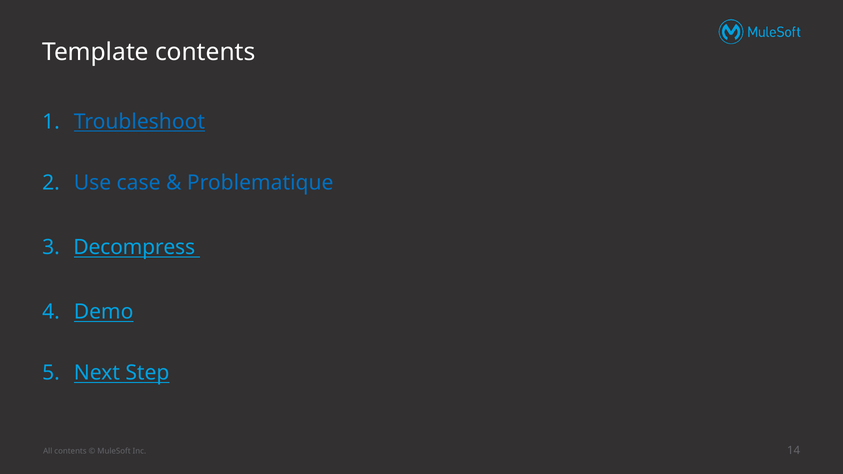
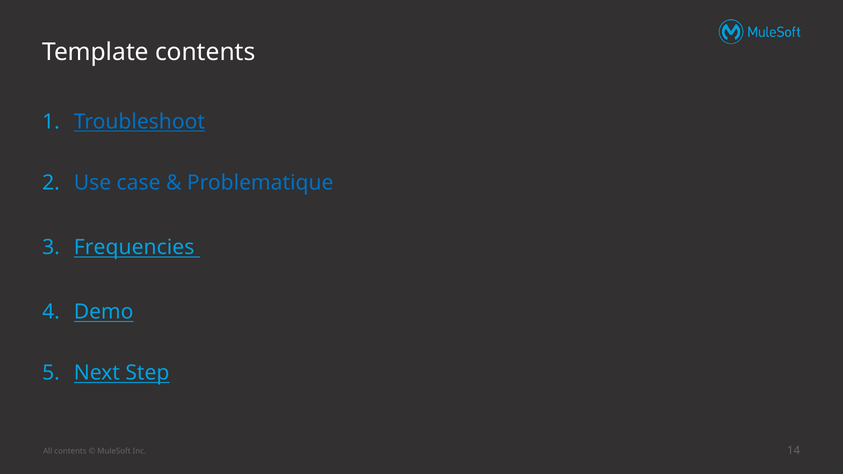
Decompress: Decompress -> Frequencies
